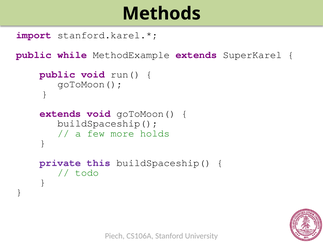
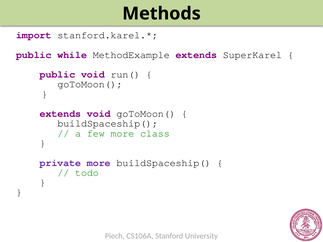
holds: holds -> class
private this: this -> more
